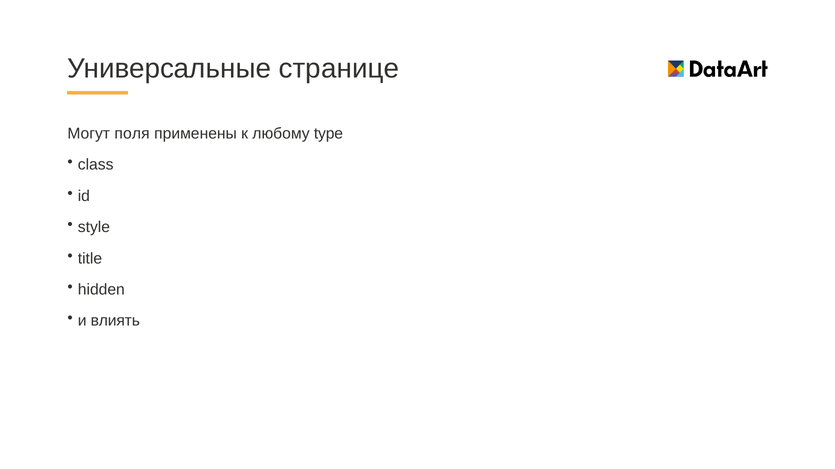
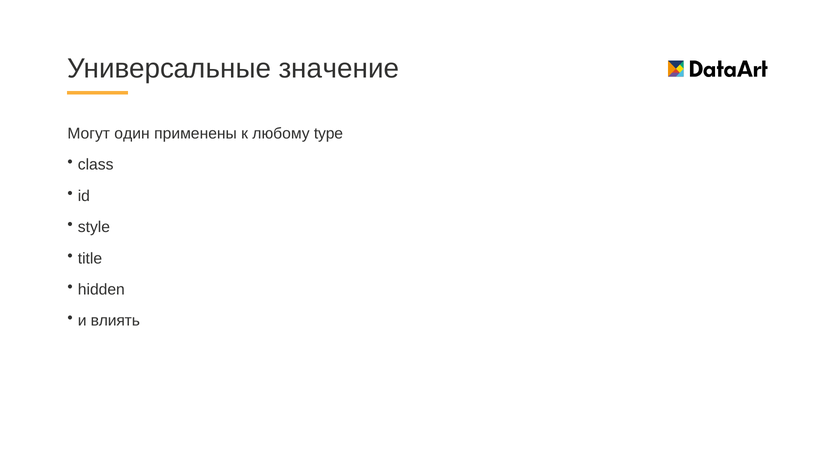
странице: странице -> значение
поля: поля -> один
